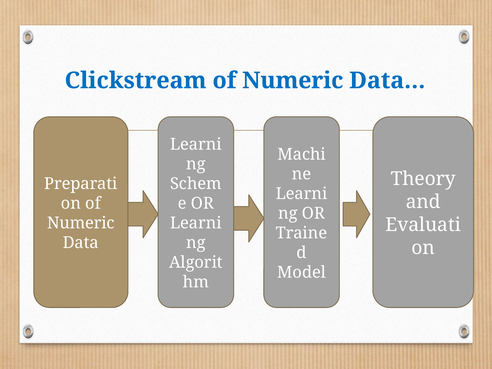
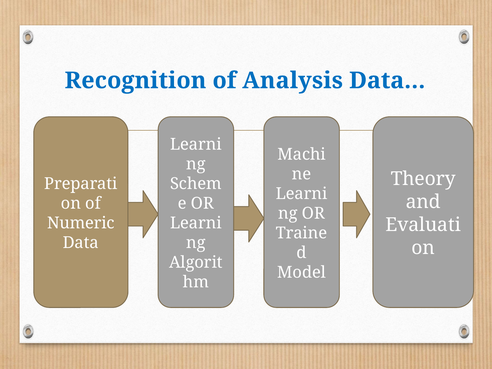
Clickstream: Clickstream -> Recognition
Numeric at (293, 81): Numeric -> Analysis
